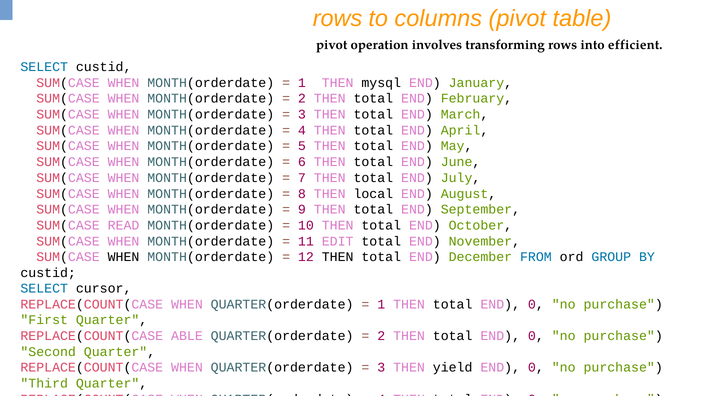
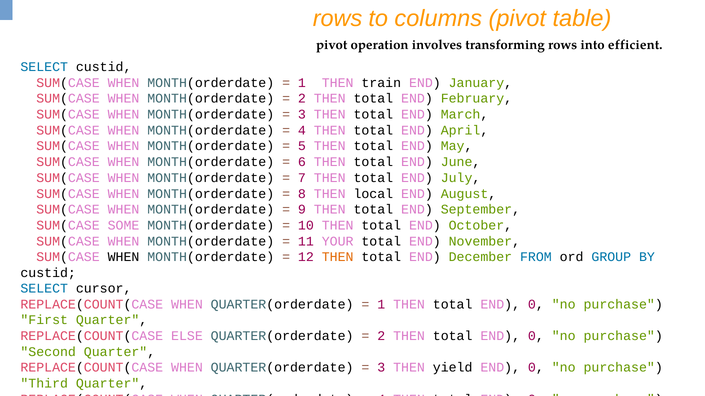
mysql: mysql -> train
READ: READ -> SOME
EDIT: EDIT -> YOUR
THEN at (338, 257) colour: black -> orange
ABLE: ABLE -> ELSE
